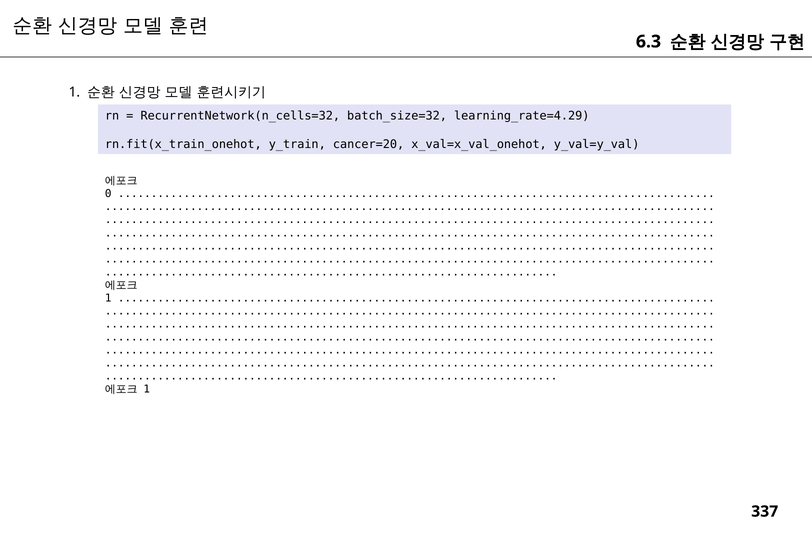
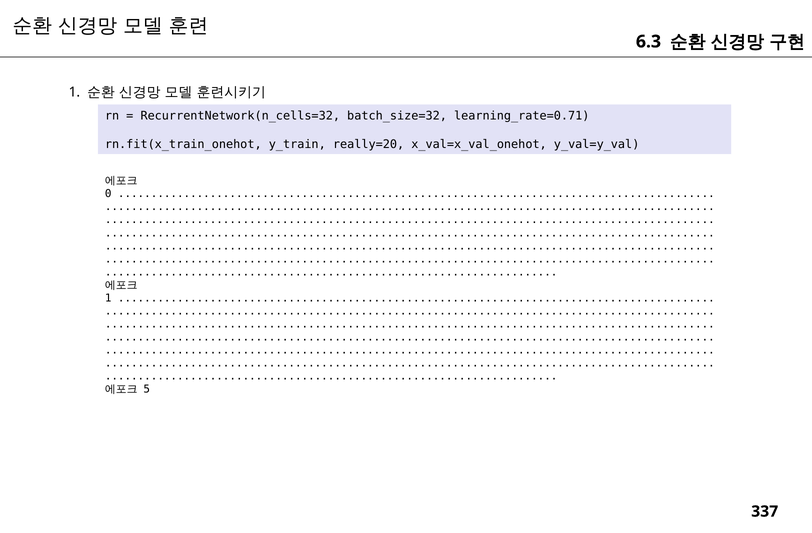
learning_rate=4.29: learning_rate=4.29 -> learning_rate=0.71
cancer=20: cancer=20 -> really=20
1 at (147, 390): 1 -> 5
